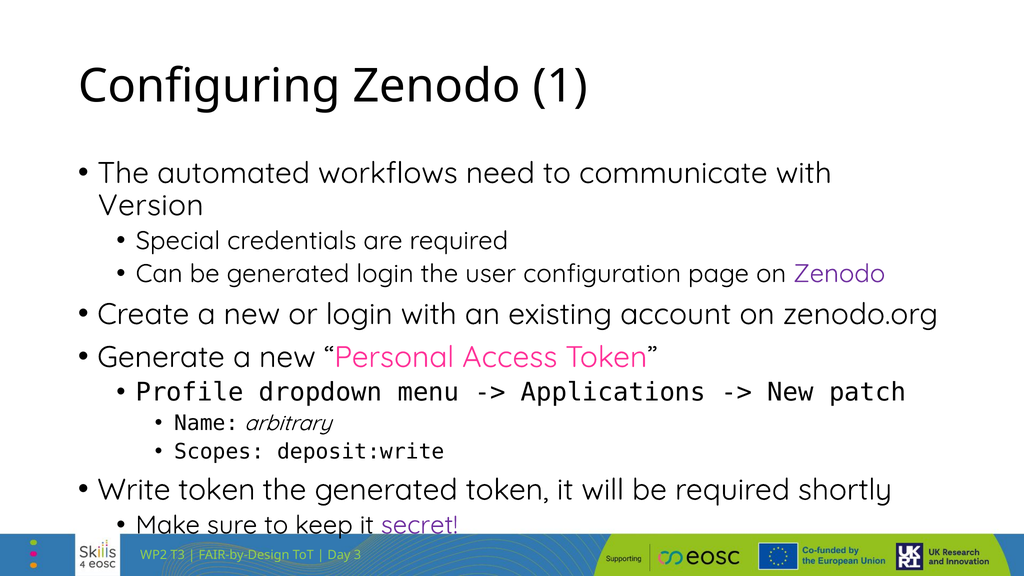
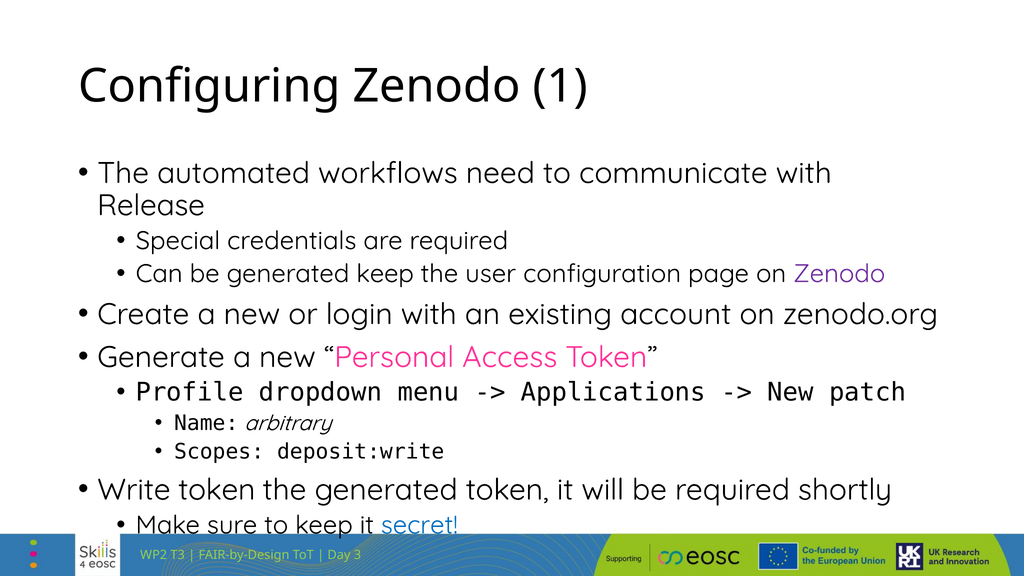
Version: Version -> Release
generated login: login -> keep
secret colour: purple -> blue
